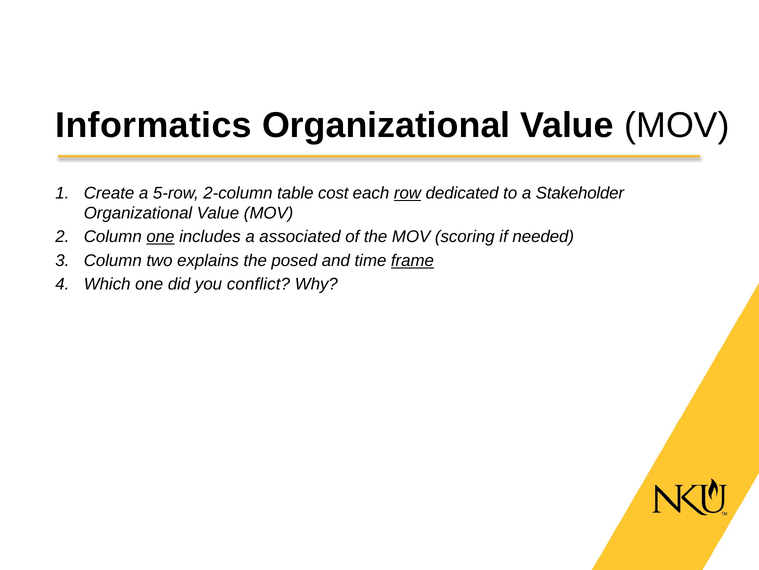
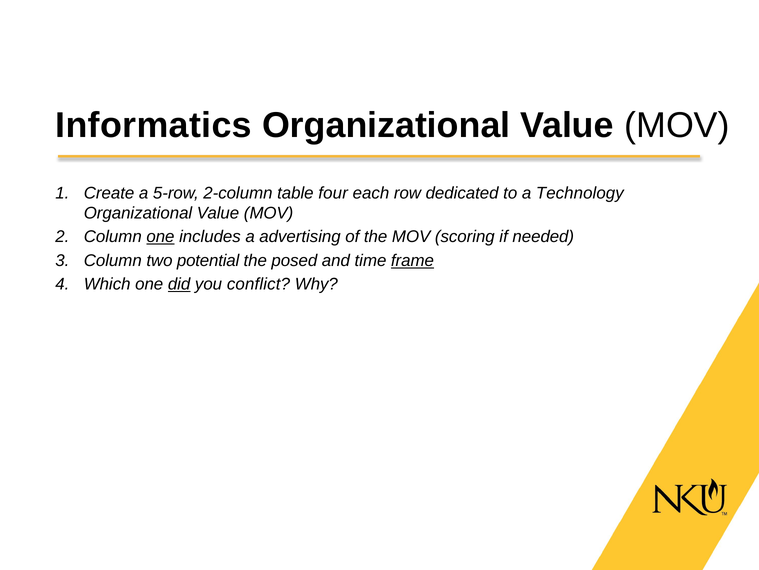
cost: cost -> four
row underline: present -> none
Stakeholder: Stakeholder -> Technology
associated: associated -> advertising
explains: explains -> potential
did underline: none -> present
